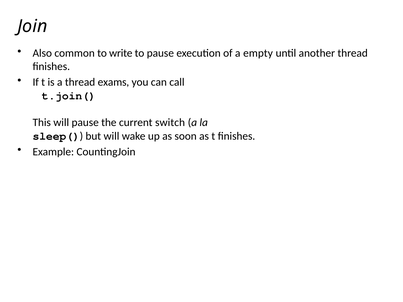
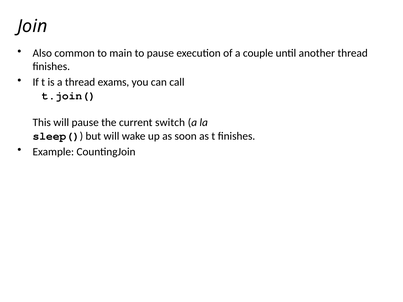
write: write -> main
empty: empty -> couple
